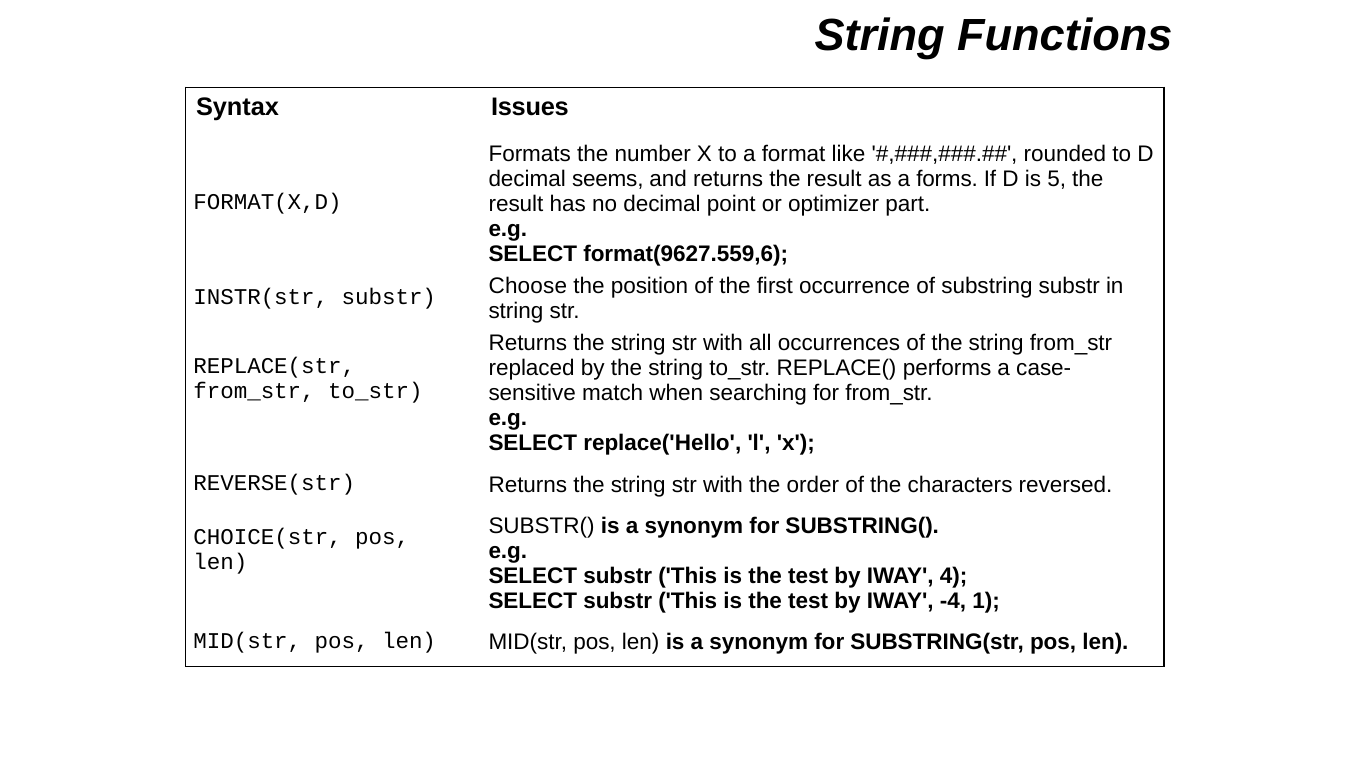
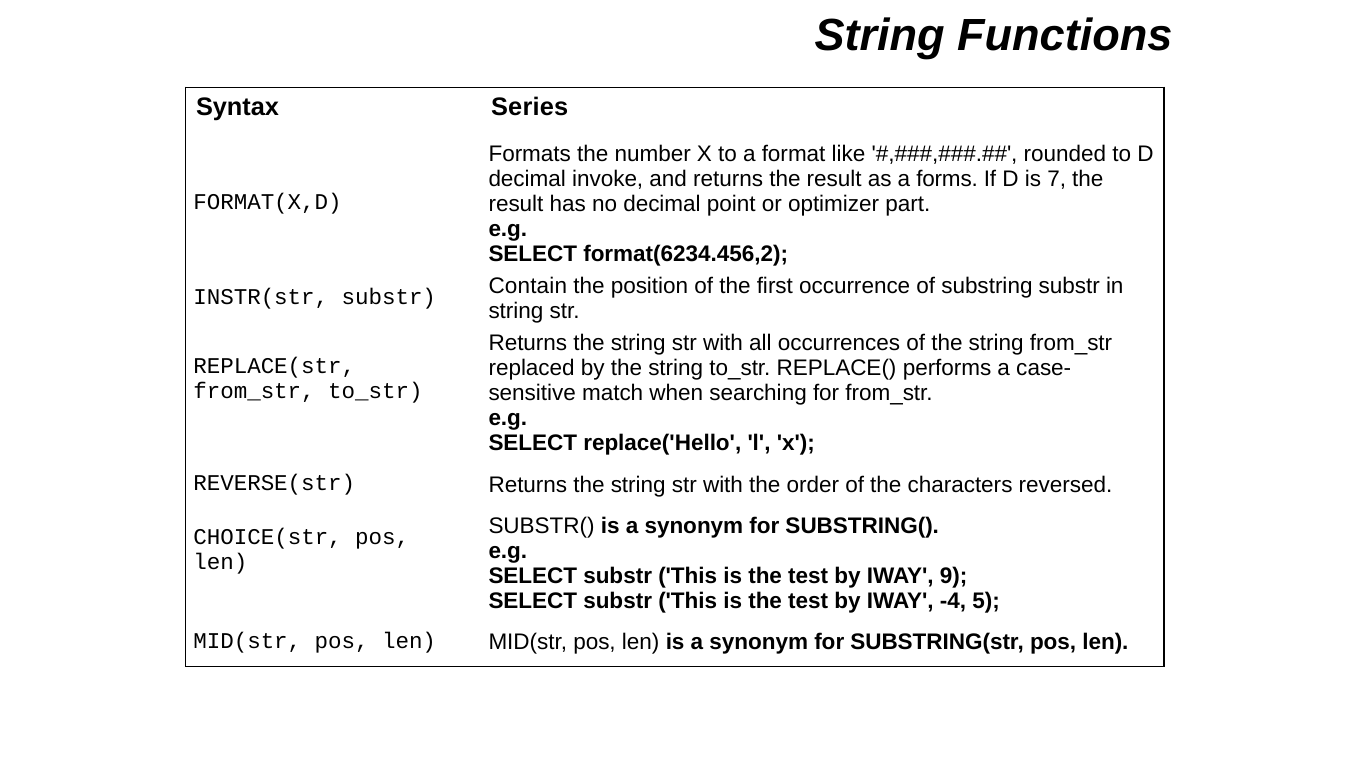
Issues: Issues -> Series
seems: seems -> invoke
5: 5 -> 7
format(9627.559,6: format(9627.559,6 -> format(6234.456,2
Choose: Choose -> Contain
4: 4 -> 9
1: 1 -> 5
